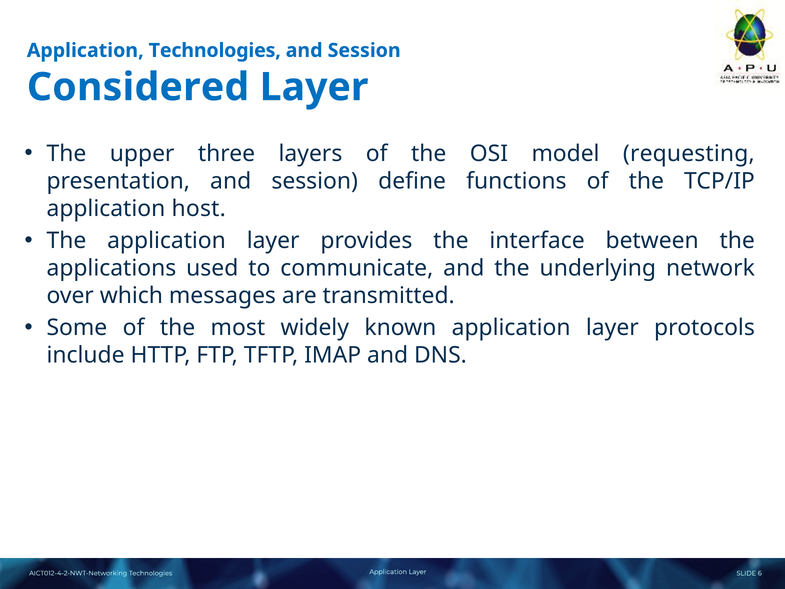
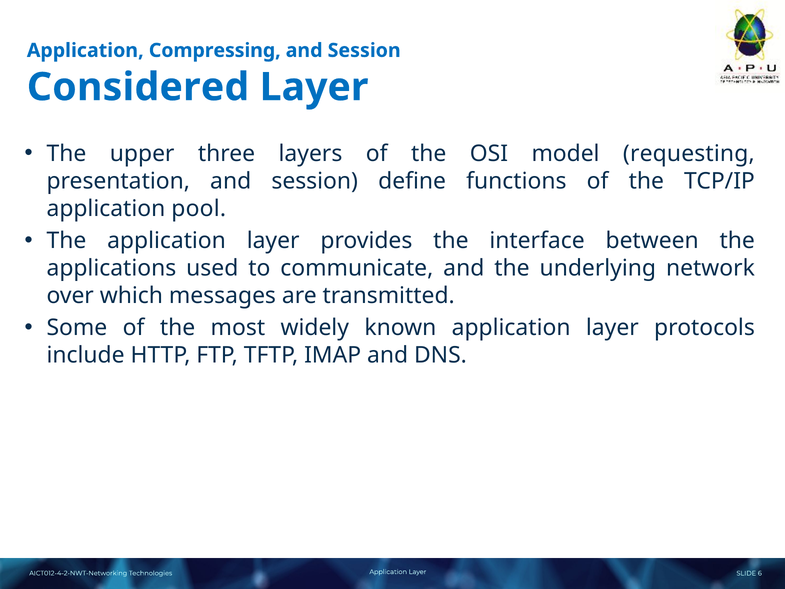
Application Technologies: Technologies -> Compressing
host: host -> pool
